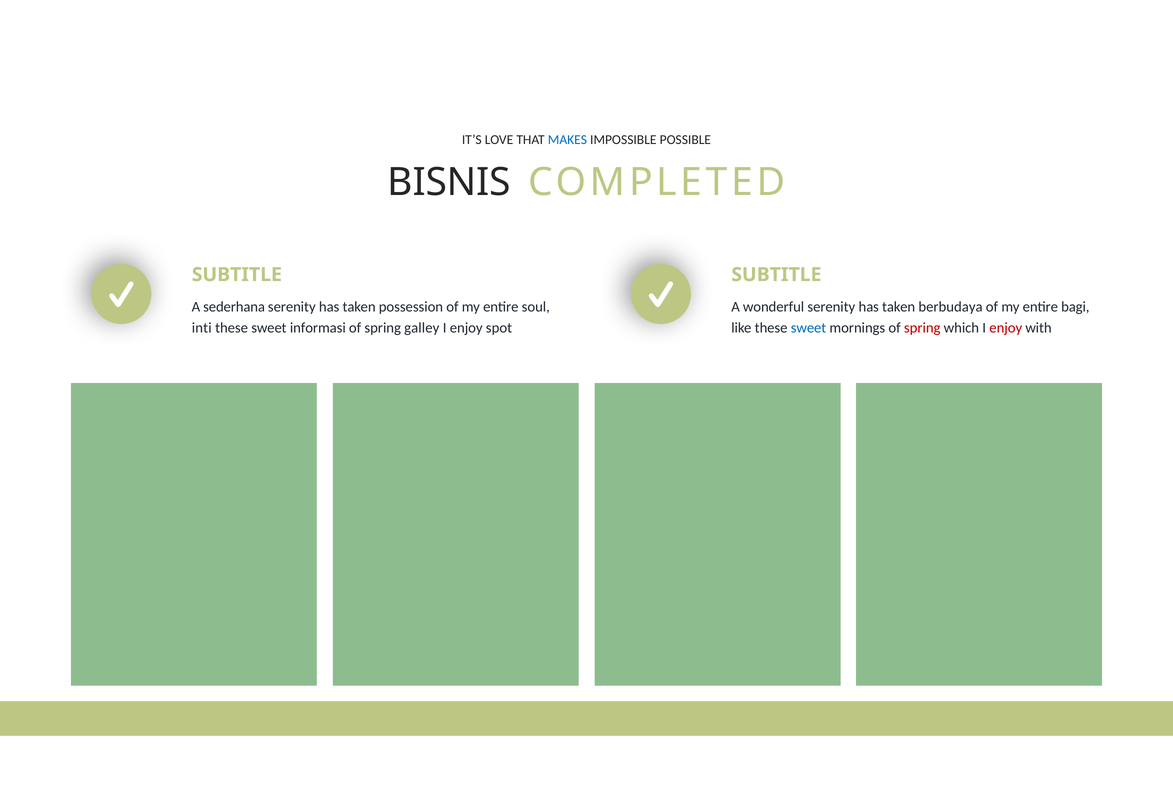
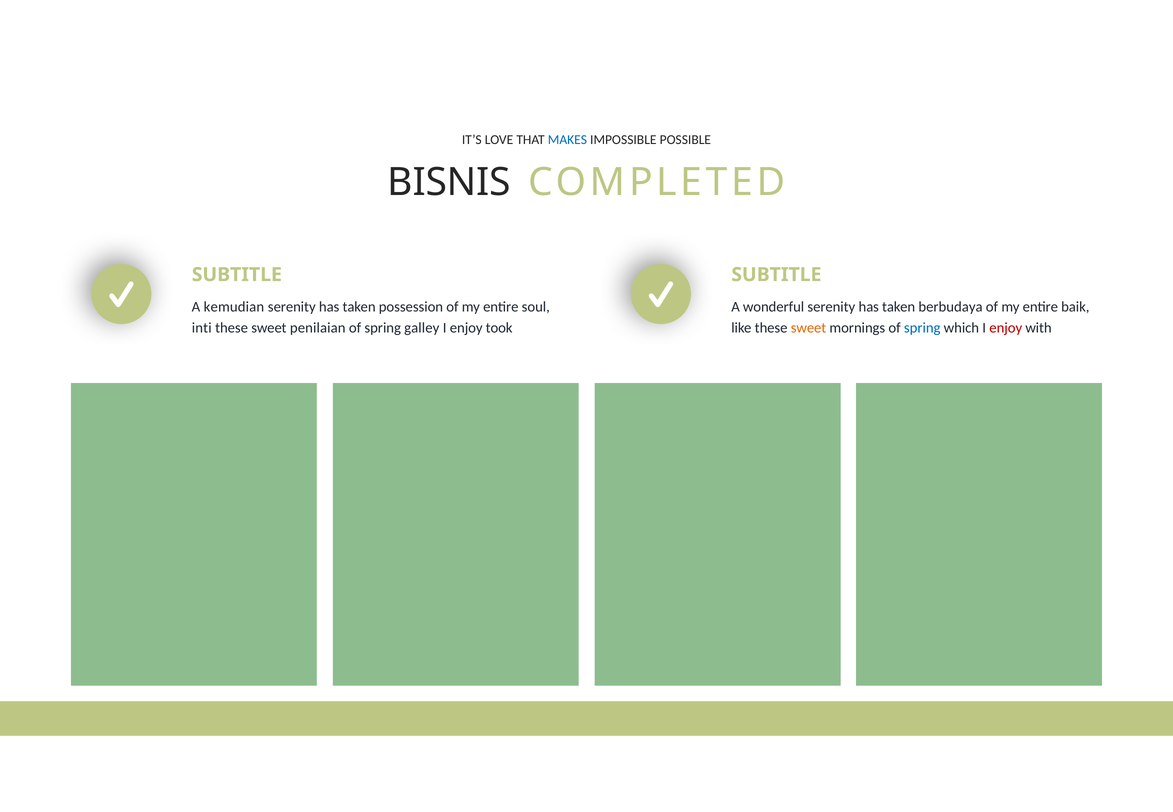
sederhana: sederhana -> kemudian
bagi: bagi -> baik
informasi: informasi -> penilaian
spot: spot -> took
sweet at (809, 328) colour: blue -> orange
spring at (922, 328) colour: red -> blue
